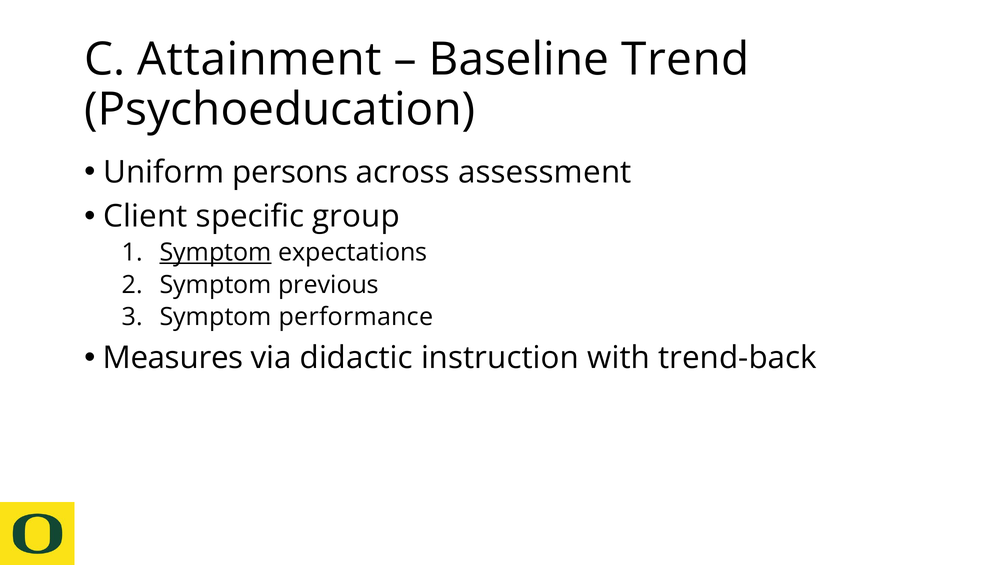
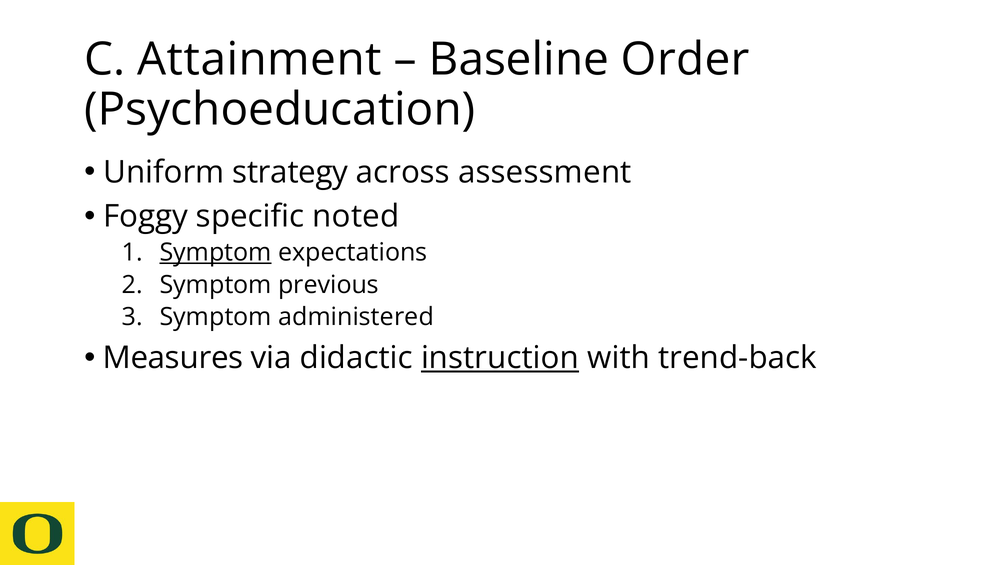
Trend: Trend -> Order
persons: persons -> strategy
Client: Client -> Foggy
group: group -> noted
performance: performance -> administered
instruction underline: none -> present
